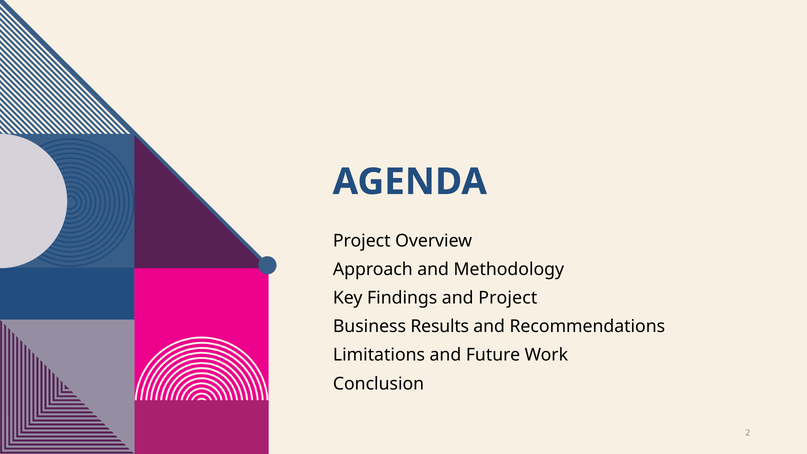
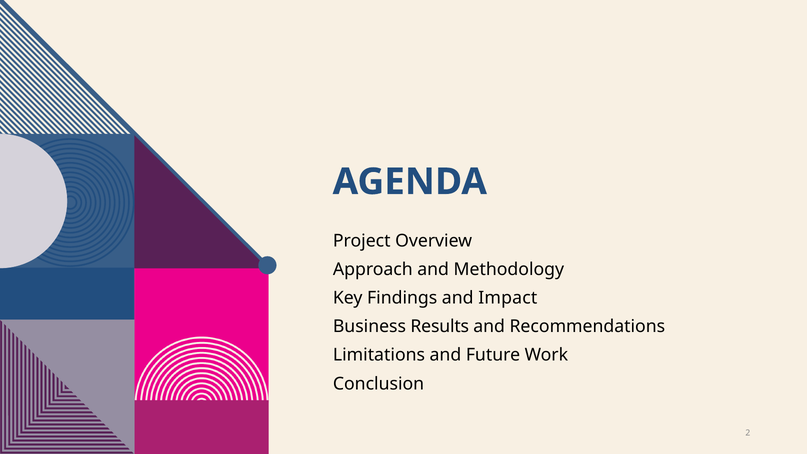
and Project: Project -> Impact
